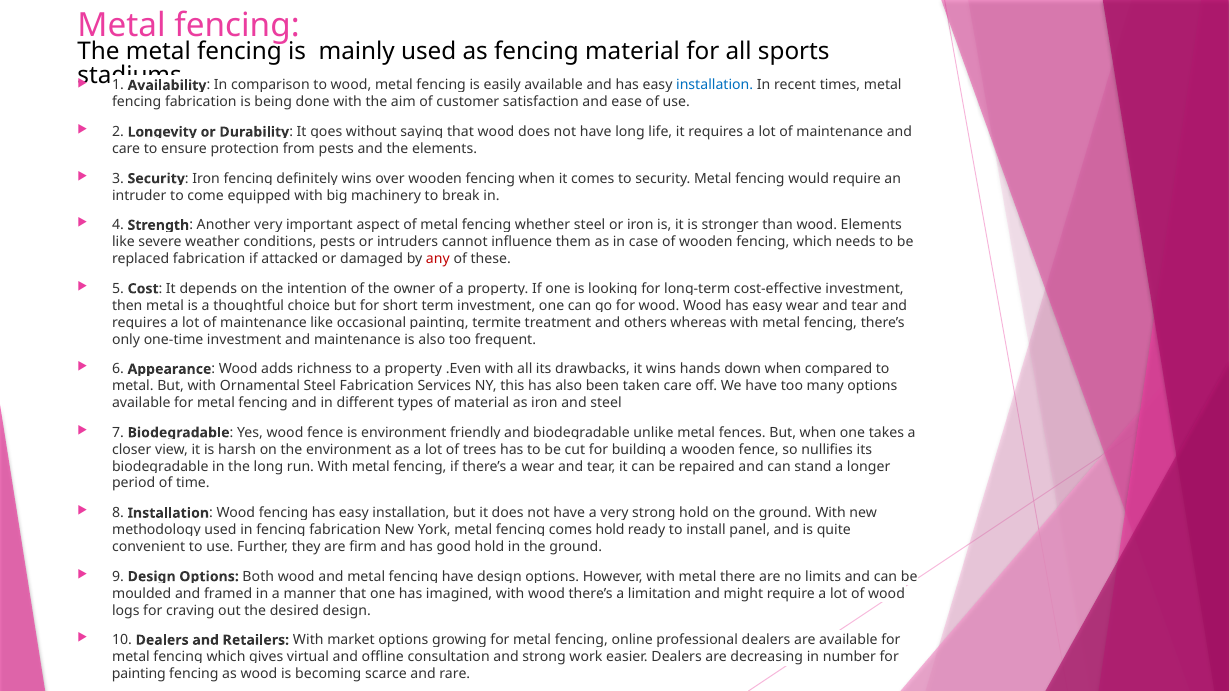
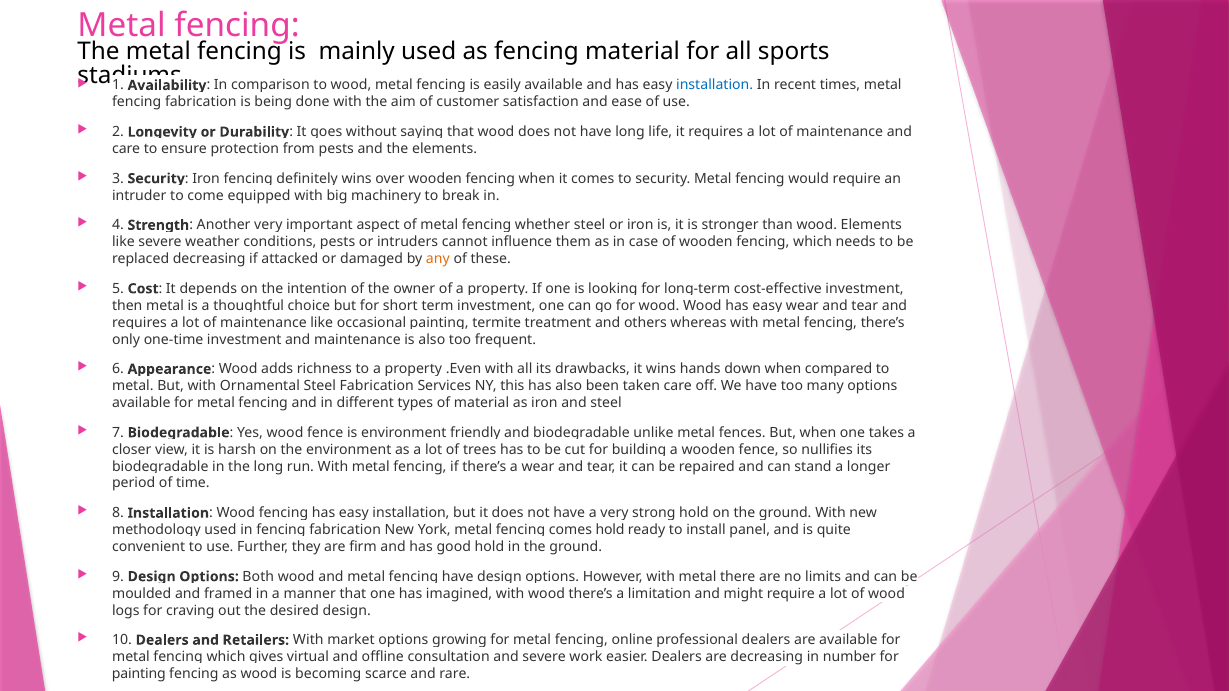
replaced fabrication: fabrication -> decreasing
any colour: red -> orange
and strong: strong -> severe
